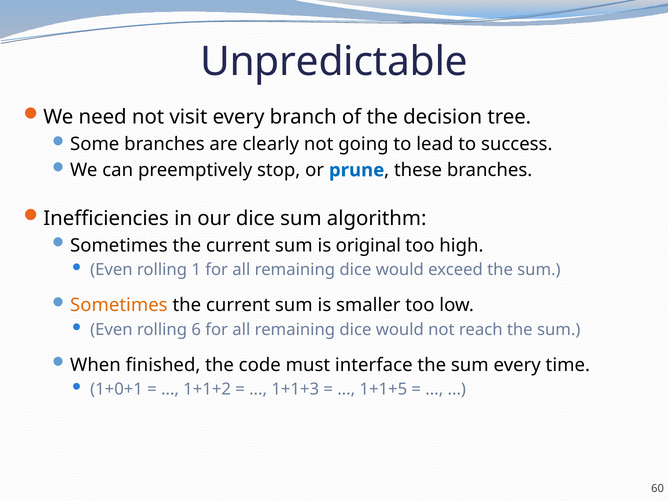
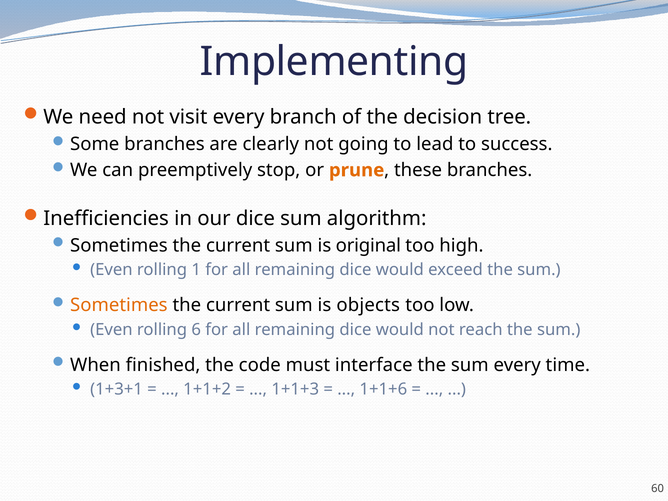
Unpredictable: Unpredictable -> Implementing
prune colour: blue -> orange
smaller: smaller -> objects
1+0+1: 1+0+1 -> 1+3+1
1+1+5: 1+1+5 -> 1+1+6
